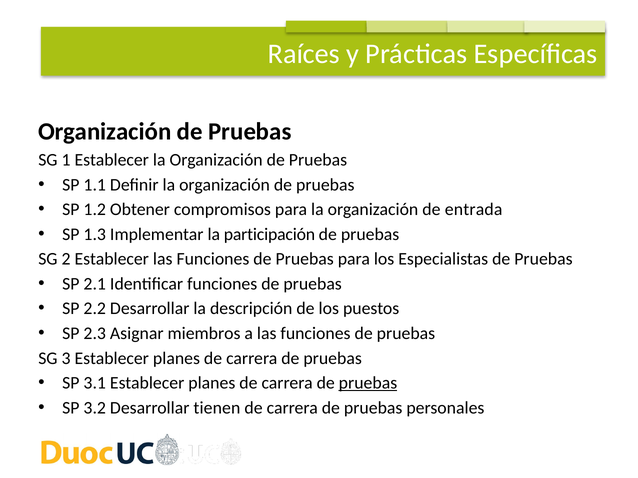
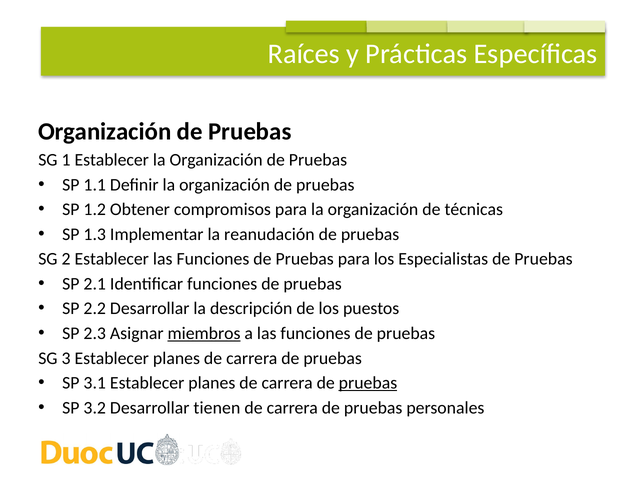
entrada: entrada -> técnicas
participación: participación -> reanudación
miembros underline: none -> present
